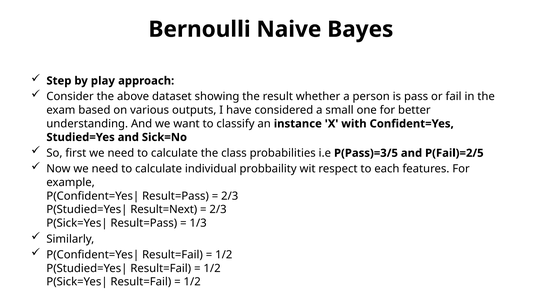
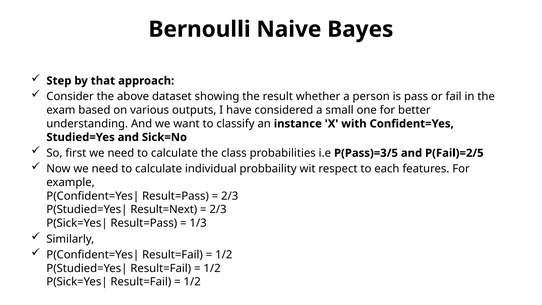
play: play -> that
